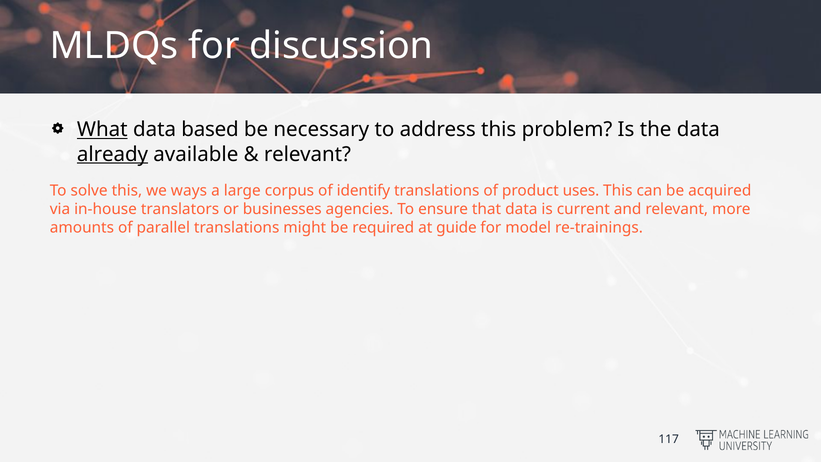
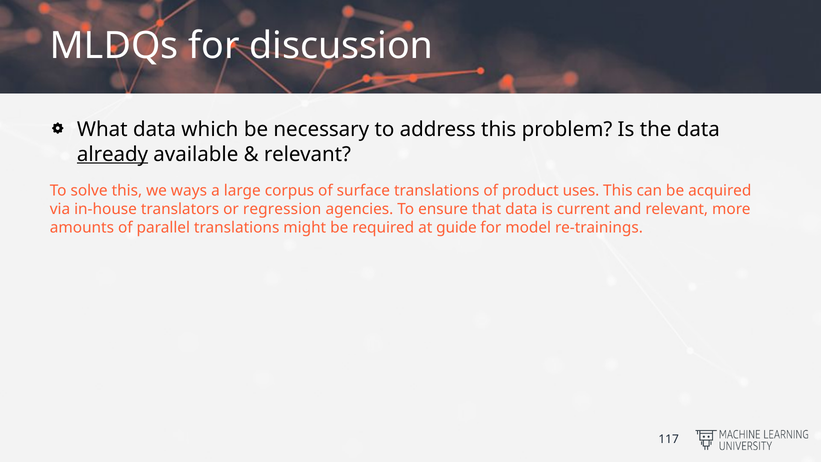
What underline: present -> none
based: based -> which
identify: identify -> surface
businesses: businesses -> regression
